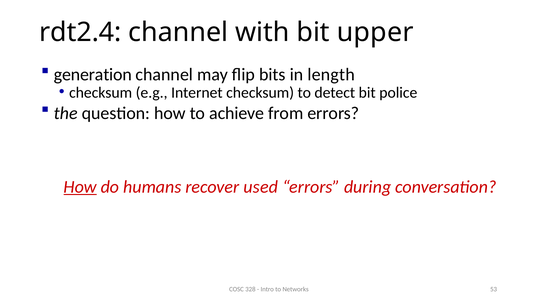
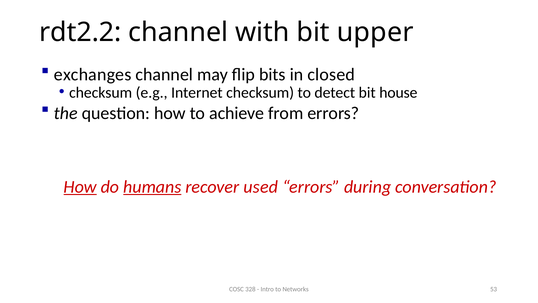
rdt2.4: rdt2.4 -> rdt2.2
generation: generation -> exchanges
length: length -> closed
police: police -> house
humans underline: none -> present
